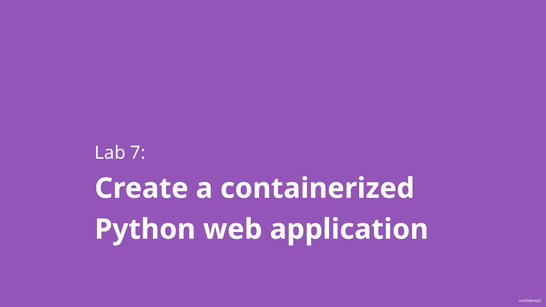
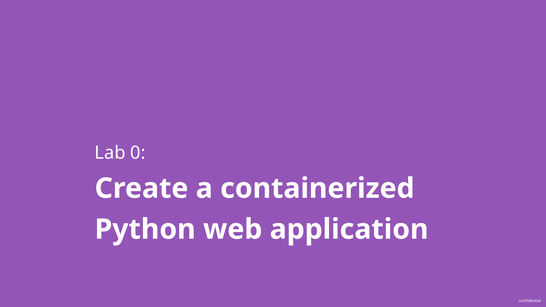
7: 7 -> 0
